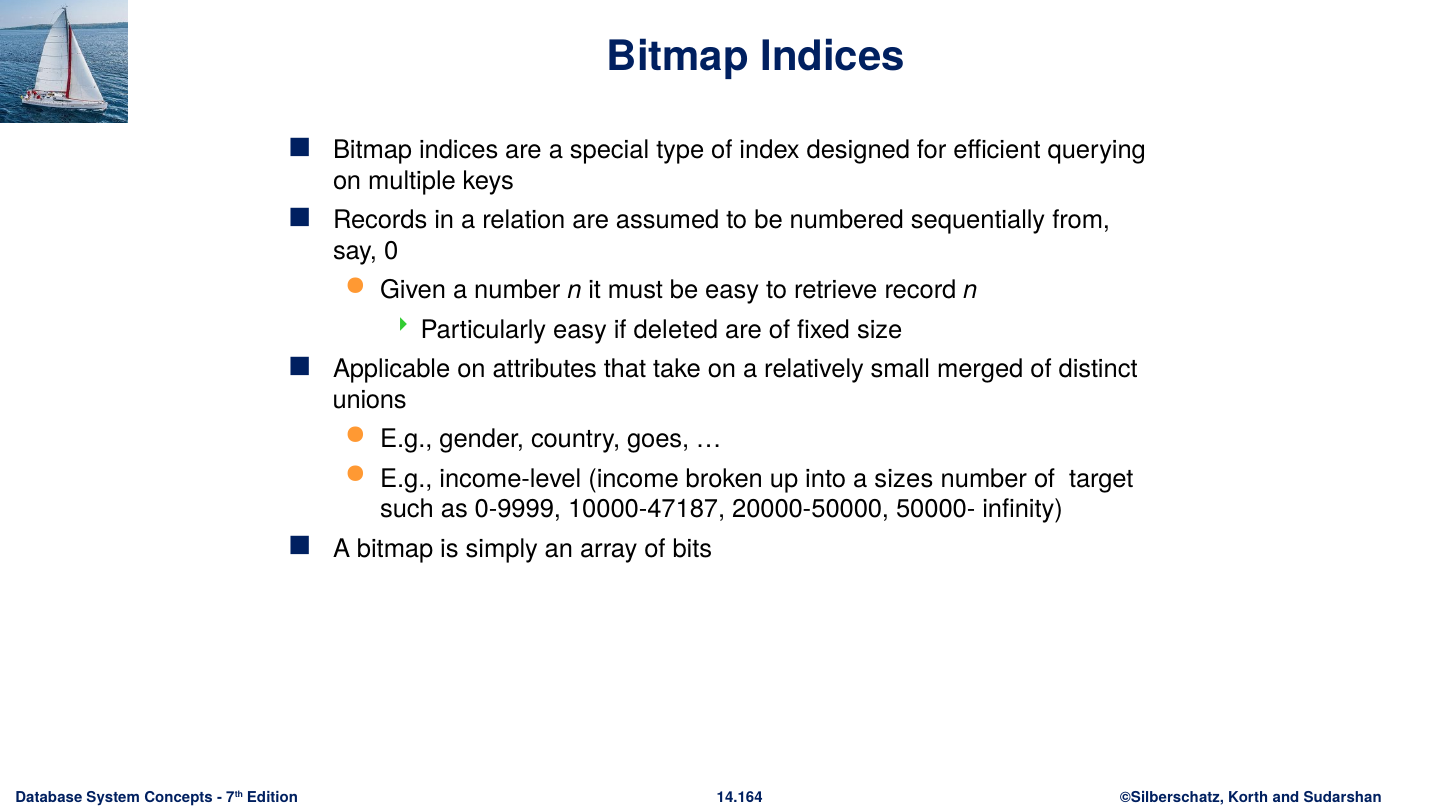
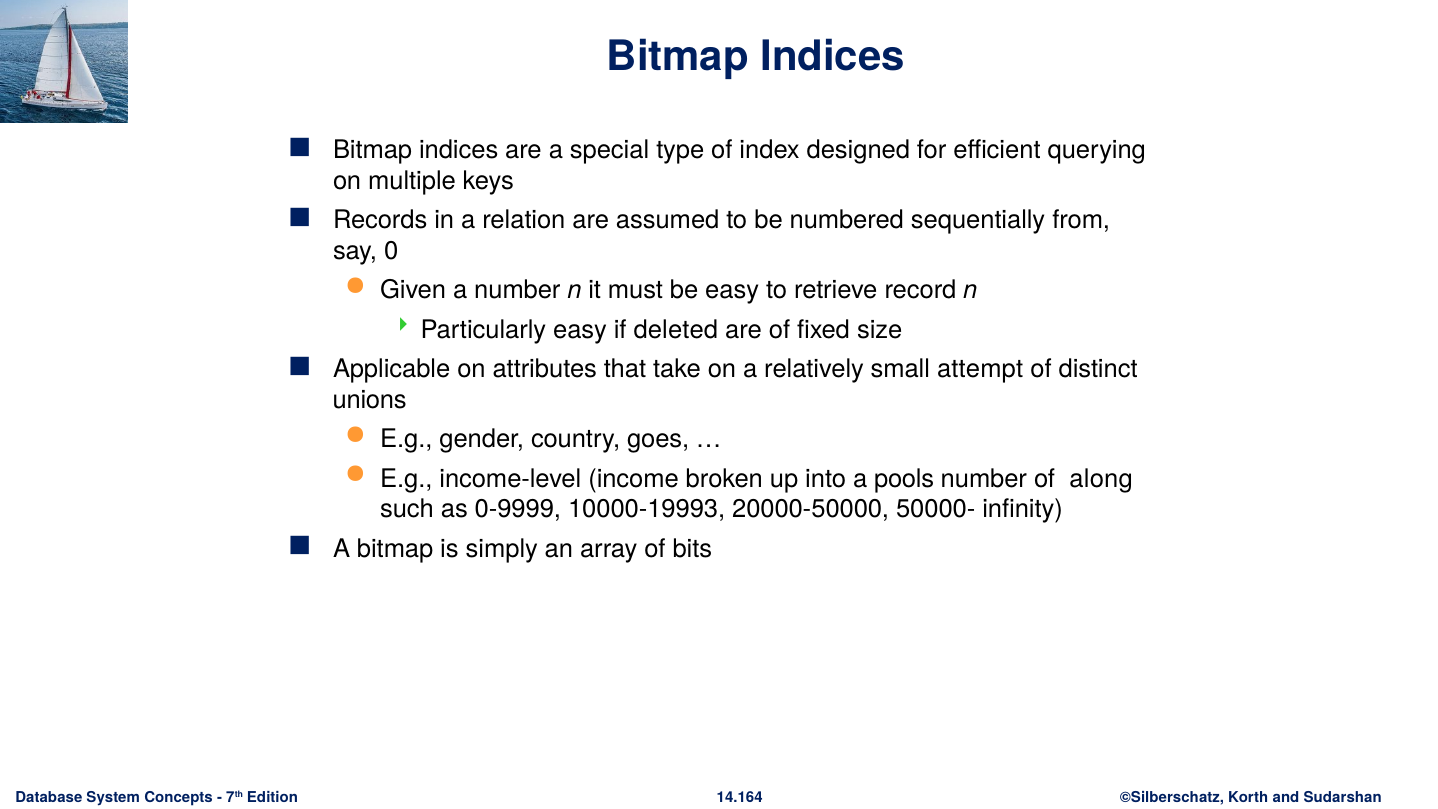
merged: merged -> attempt
sizes: sizes -> pools
target: target -> along
10000-47187: 10000-47187 -> 10000-19993
